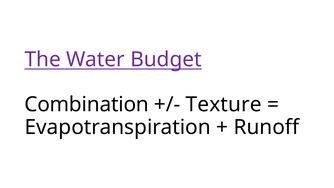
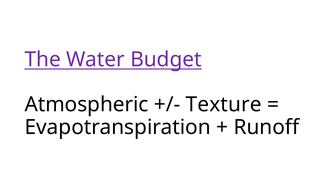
Combination: Combination -> Atmospheric
